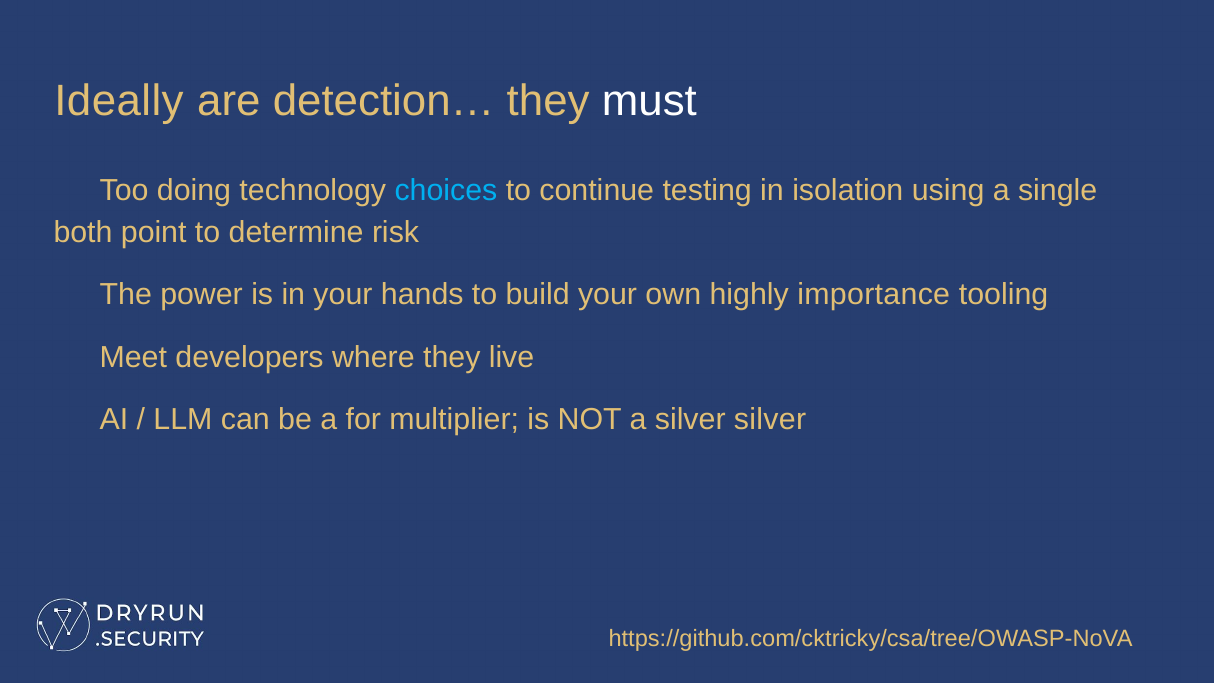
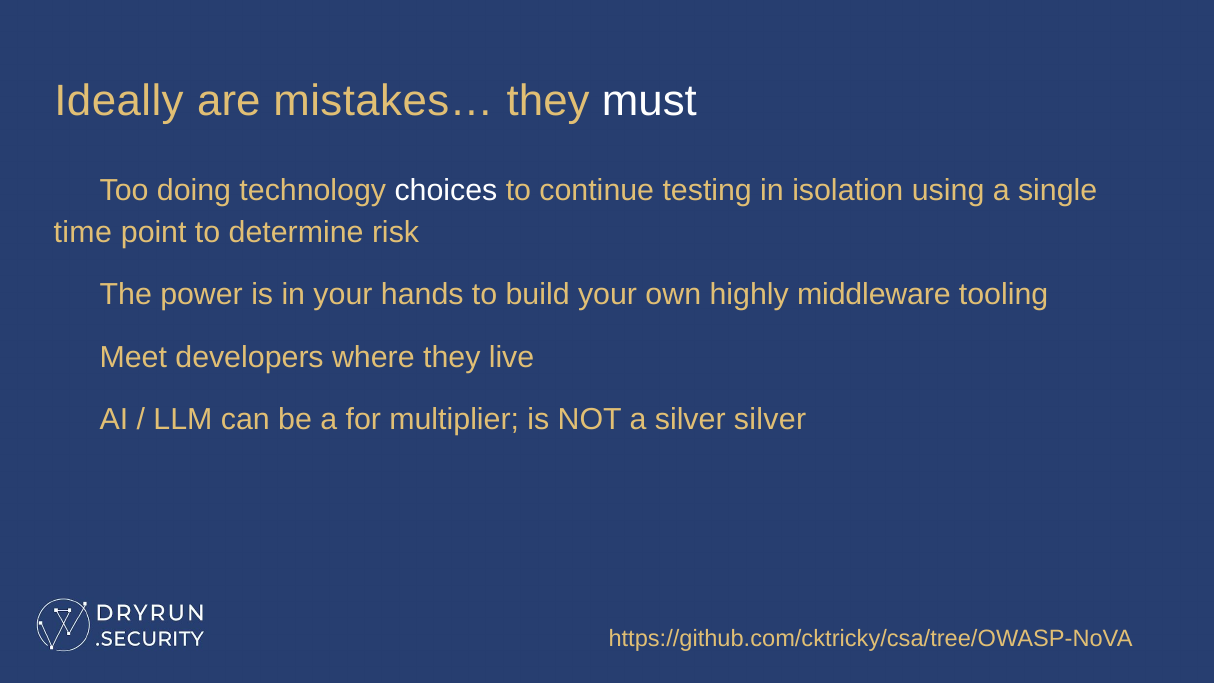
detection…: detection… -> mistakes…
choices colour: light blue -> white
both: both -> time
importance: importance -> middleware
